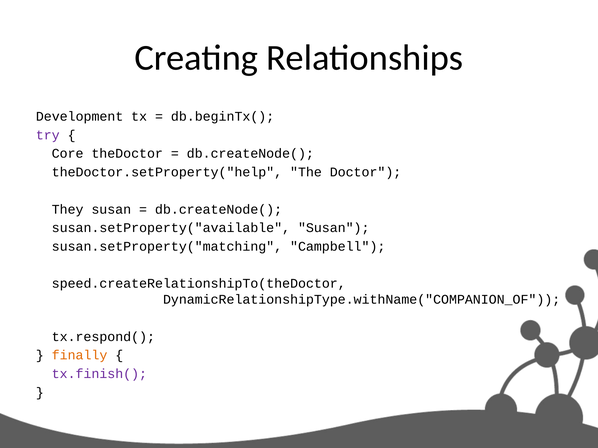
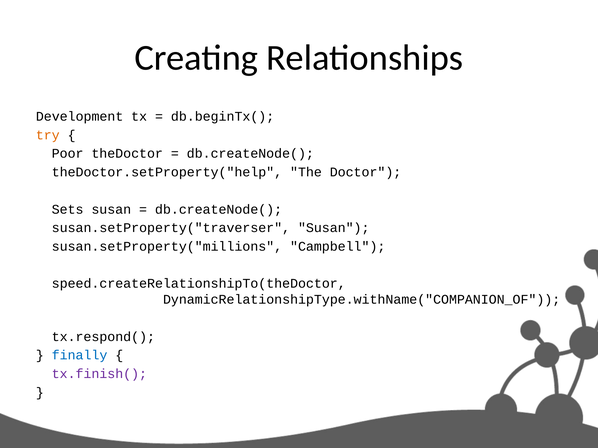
try colour: purple -> orange
Core: Core -> Poor
They: They -> Sets
susan.setProperty("available: susan.setProperty("available -> susan.setProperty("traverser
susan.setProperty("matching: susan.setProperty("matching -> susan.setProperty("millions
finally colour: orange -> blue
